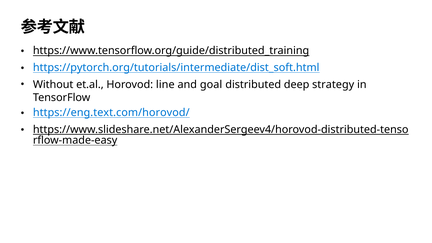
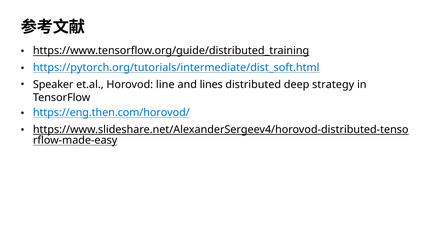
Without: Without -> Speaker
goal: goal -> lines
https://eng.text.com/horovod/: https://eng.text.com/horovod/ -> https://eng.then.com/horovod/
